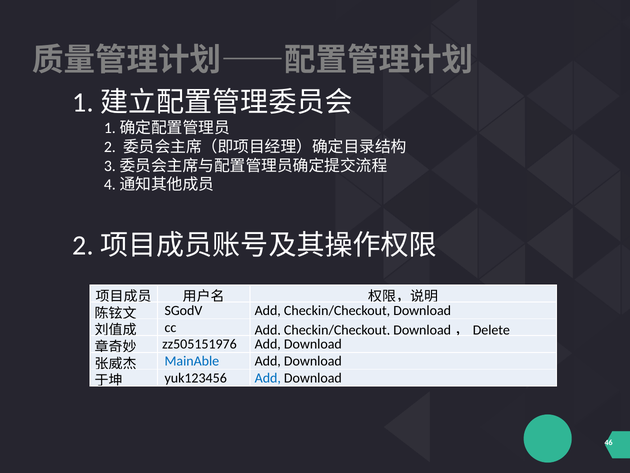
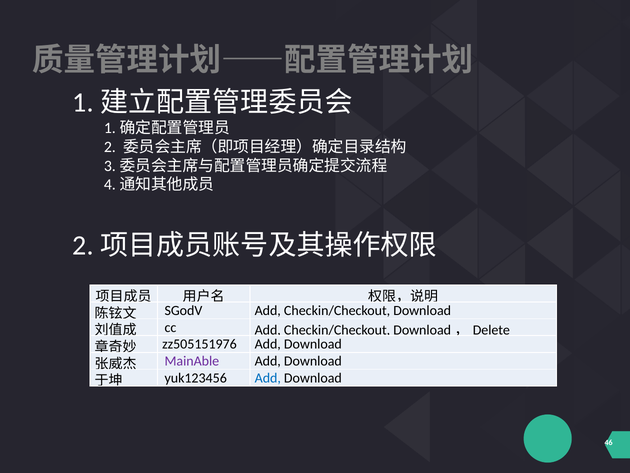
MainAble colour: blue -> purple
